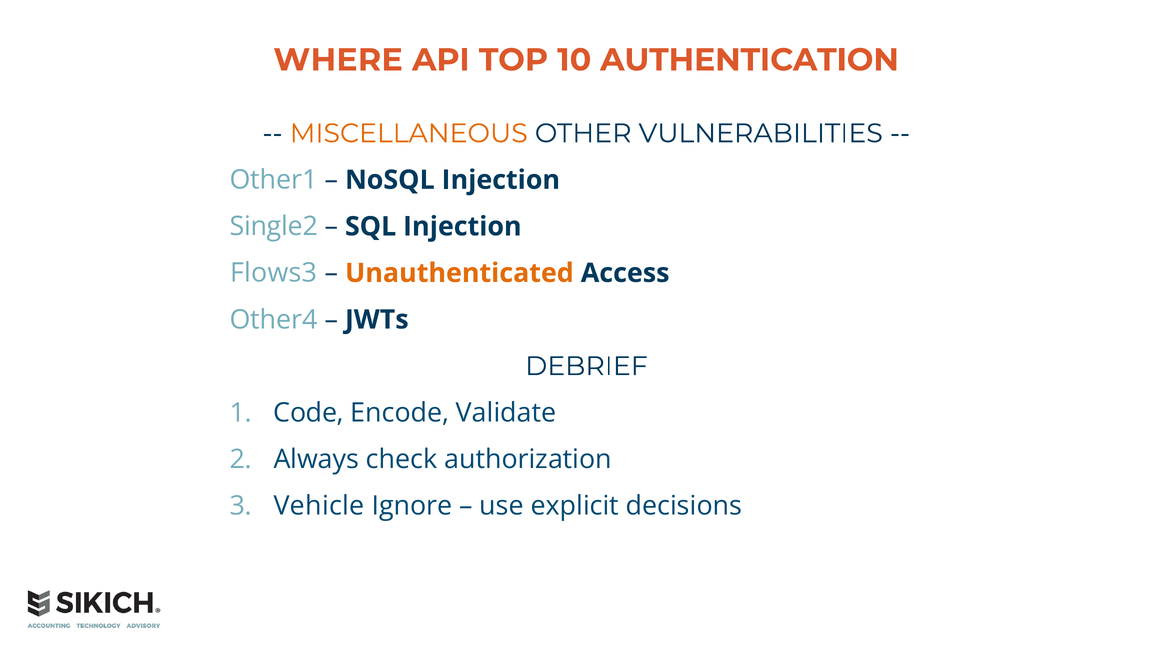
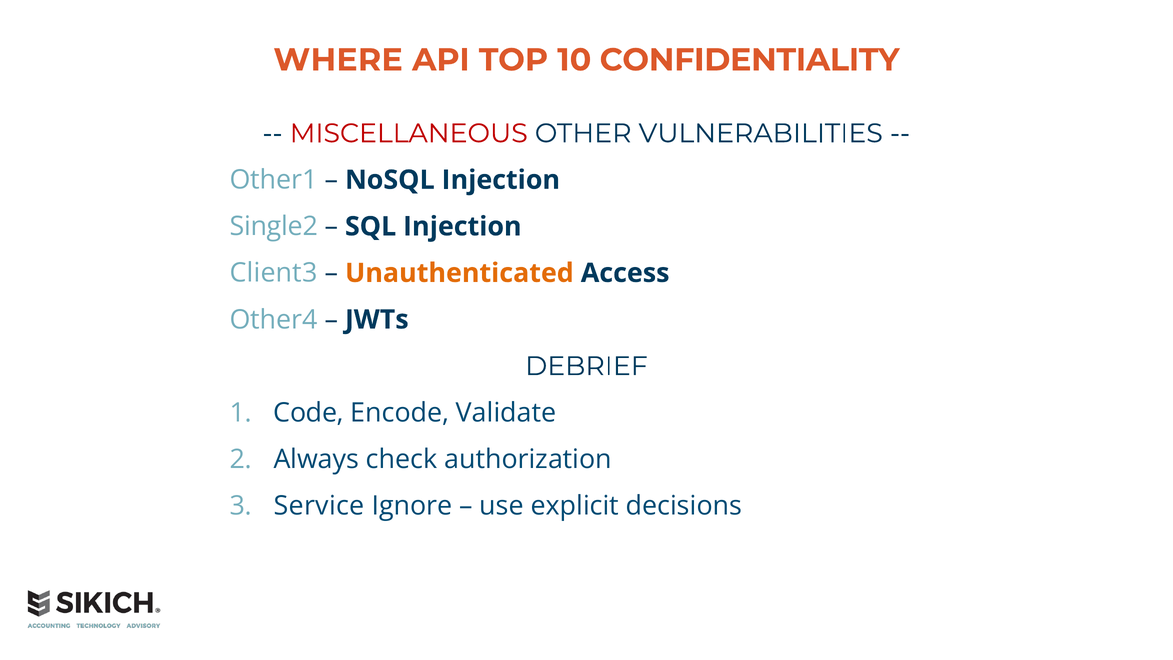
AUTHENTICATION: AUTHENTICATION -> CONFIDENTIALITY
MISCELLANEOUS colour: orange -> red
Flows3: Flows3 -> Client3
Vehicle: Vehicle -> Service
